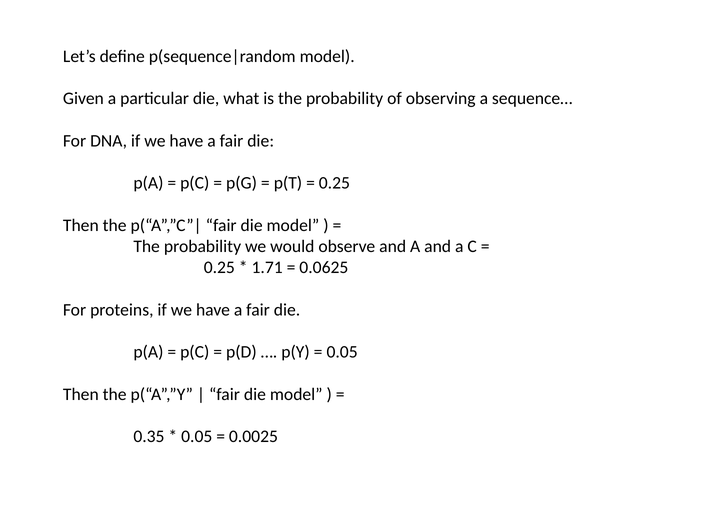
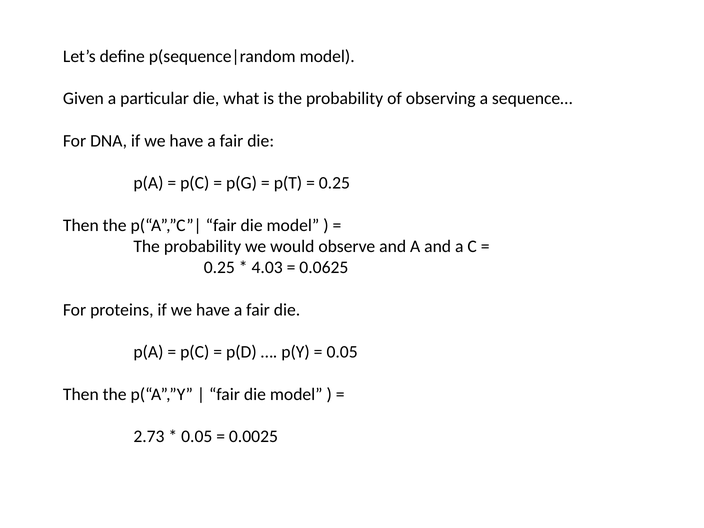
1.71: 1.71 -> 4.03
0.35: 0.35 -> 2.73
